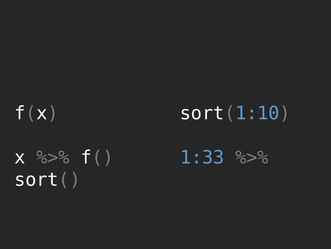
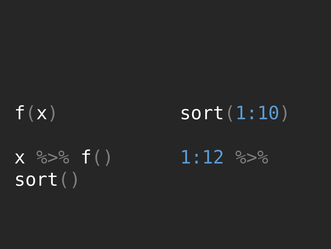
1:33: 1:33 -> 1:12
